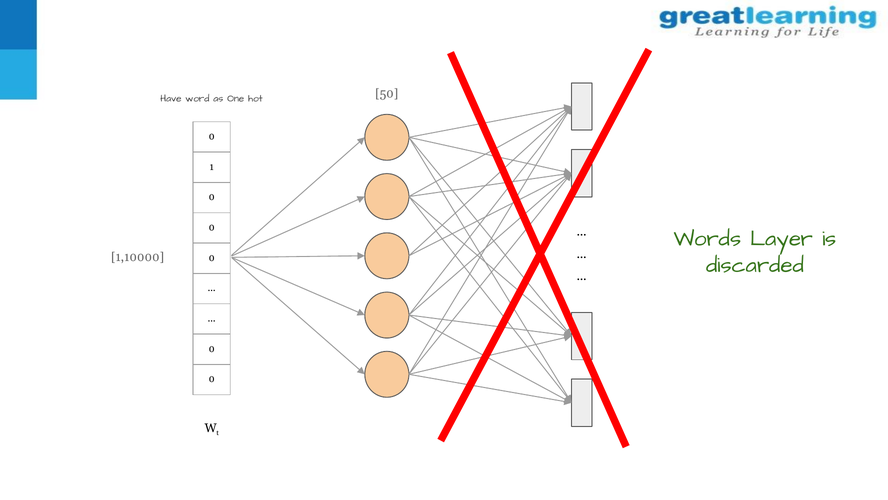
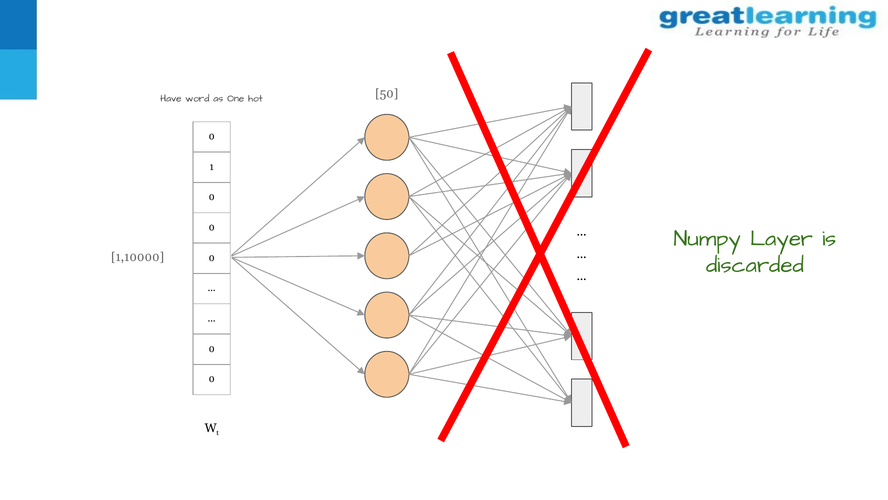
Words: Words -> Numpy
